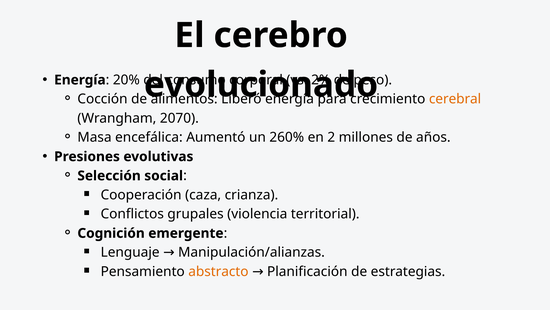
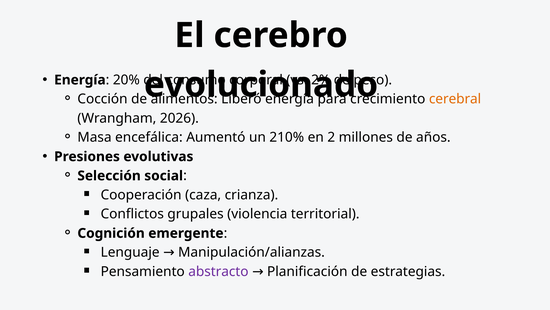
2070: 2070 -> 2026
260%: 260% -> 210%
abstracto colour: orange -> purple
